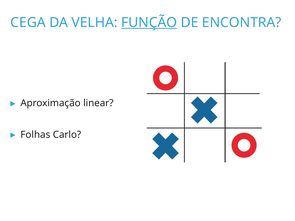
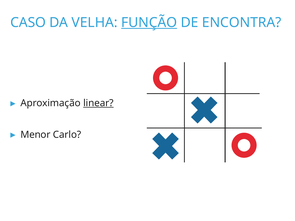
CEGA: CEGA -> CASO
linear underline: none -> present
Folhas: Folhas -> Menor
